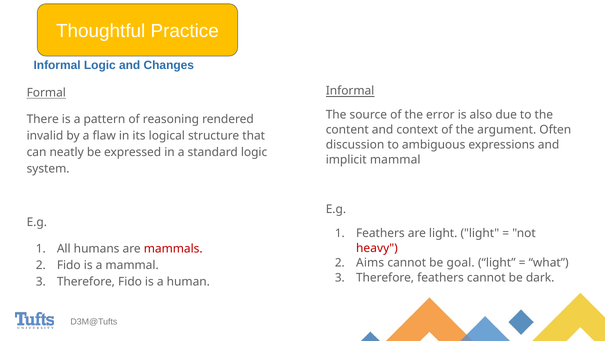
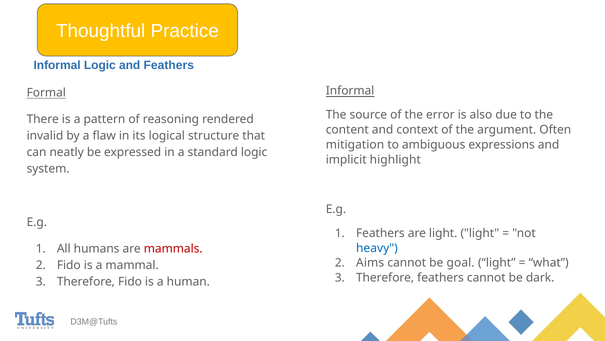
and Changes: Changes -> Feathers
discussion: discussion -> mitigation
implicit mammal: mammal -> highlight
heavy colour: red -> blue
